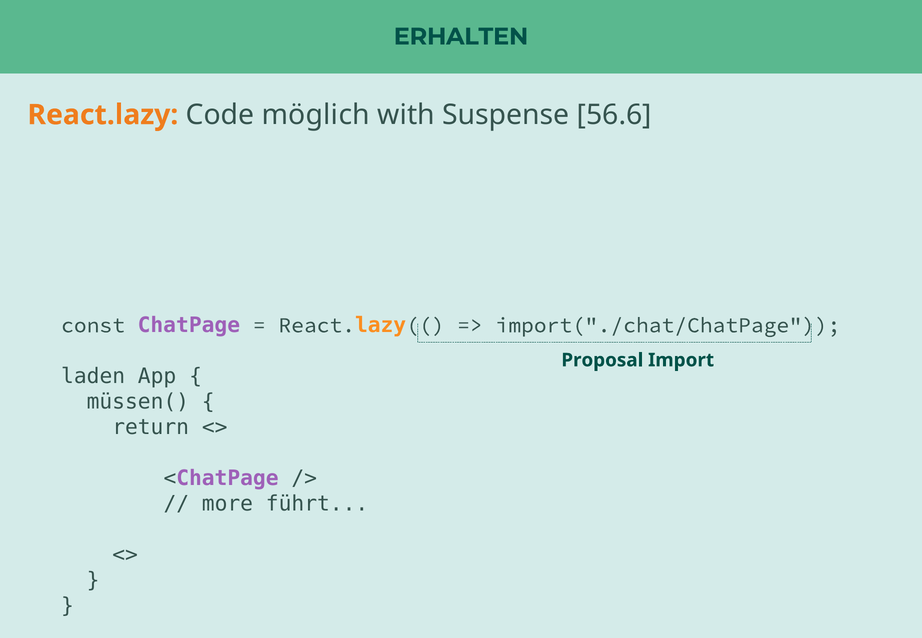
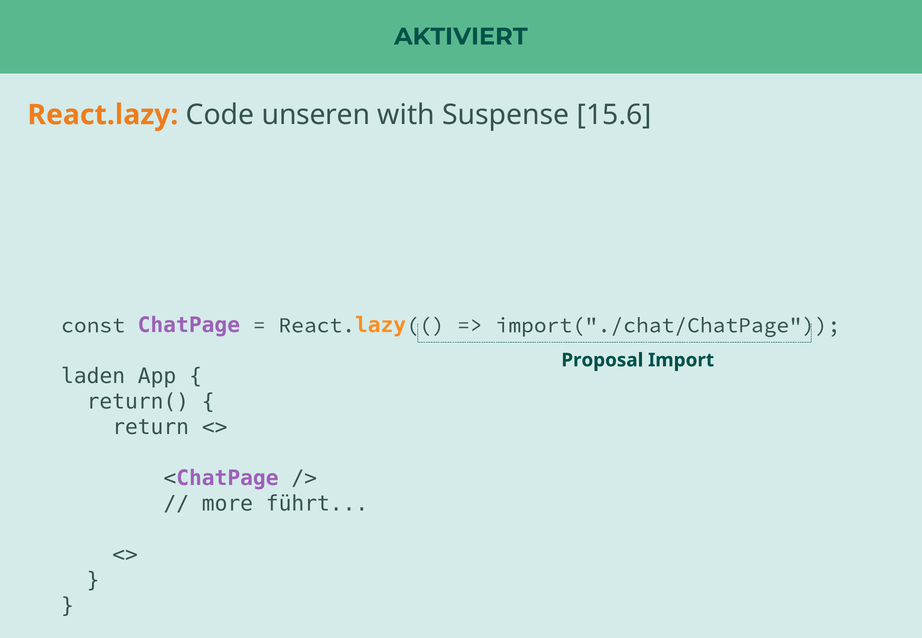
ERHALTEN: ERHALTEN -> AKTIVIERT
möglich: möglich -> unseren
56.6: 56.6 -> 15.6
müssen(: müssen( -> return(
